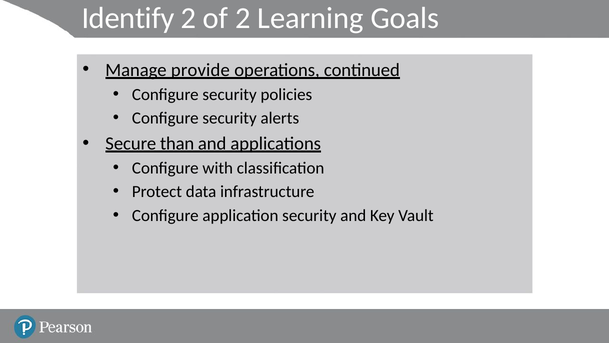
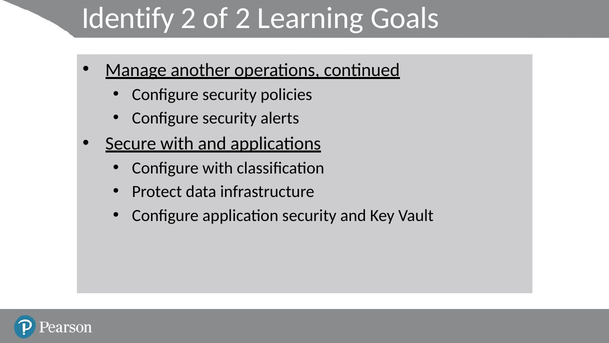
provide: provide -> another
Secure than: than -> with
